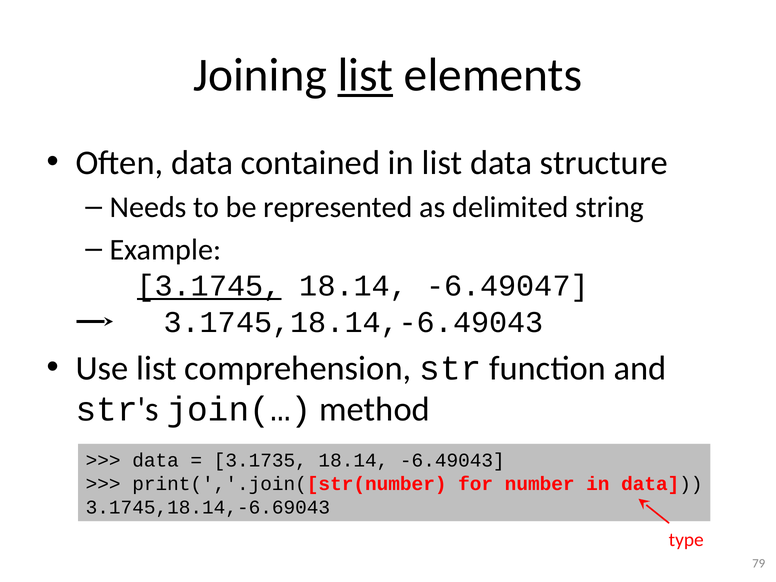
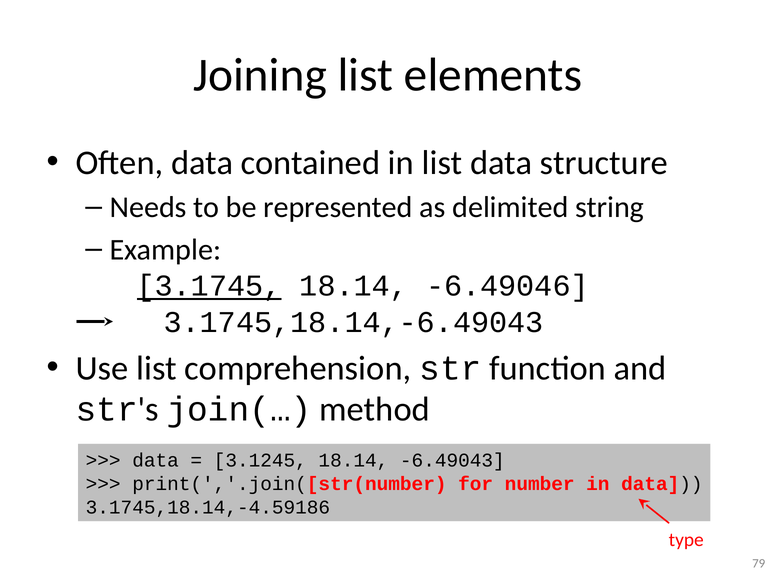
list at (365, 75) underline: present -> none
-6.49047: -6.49047 -> -6.49046
3.1735: 3.1735 -> 3.1245
3.1745,18.14,-6.69043: 3.1745,18.14,-6.69043 -> 3.1745,18.14,-4.59186
